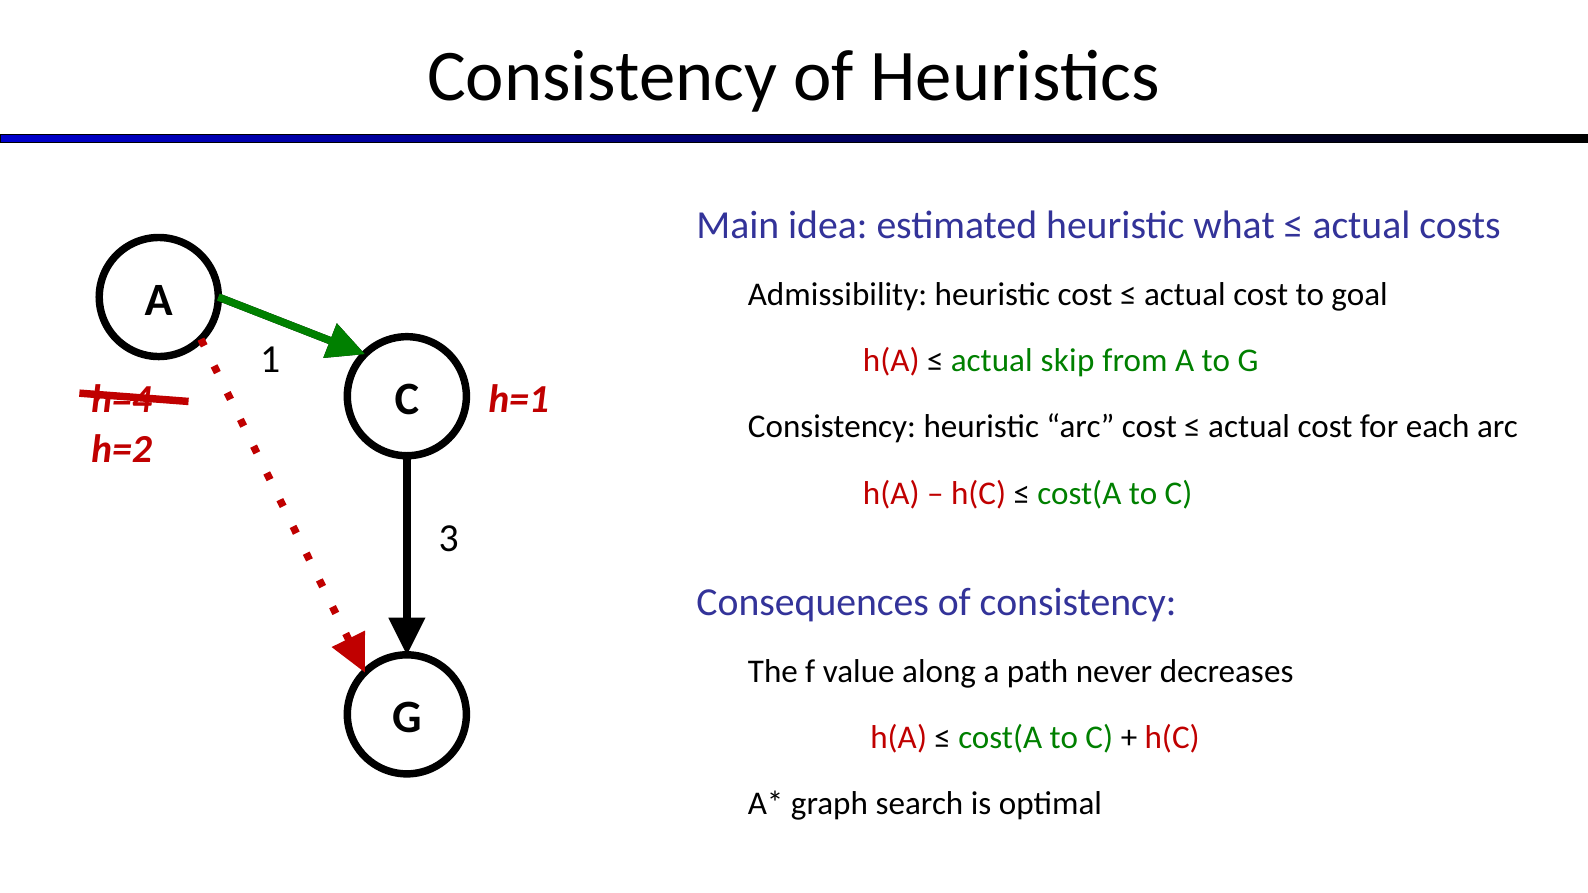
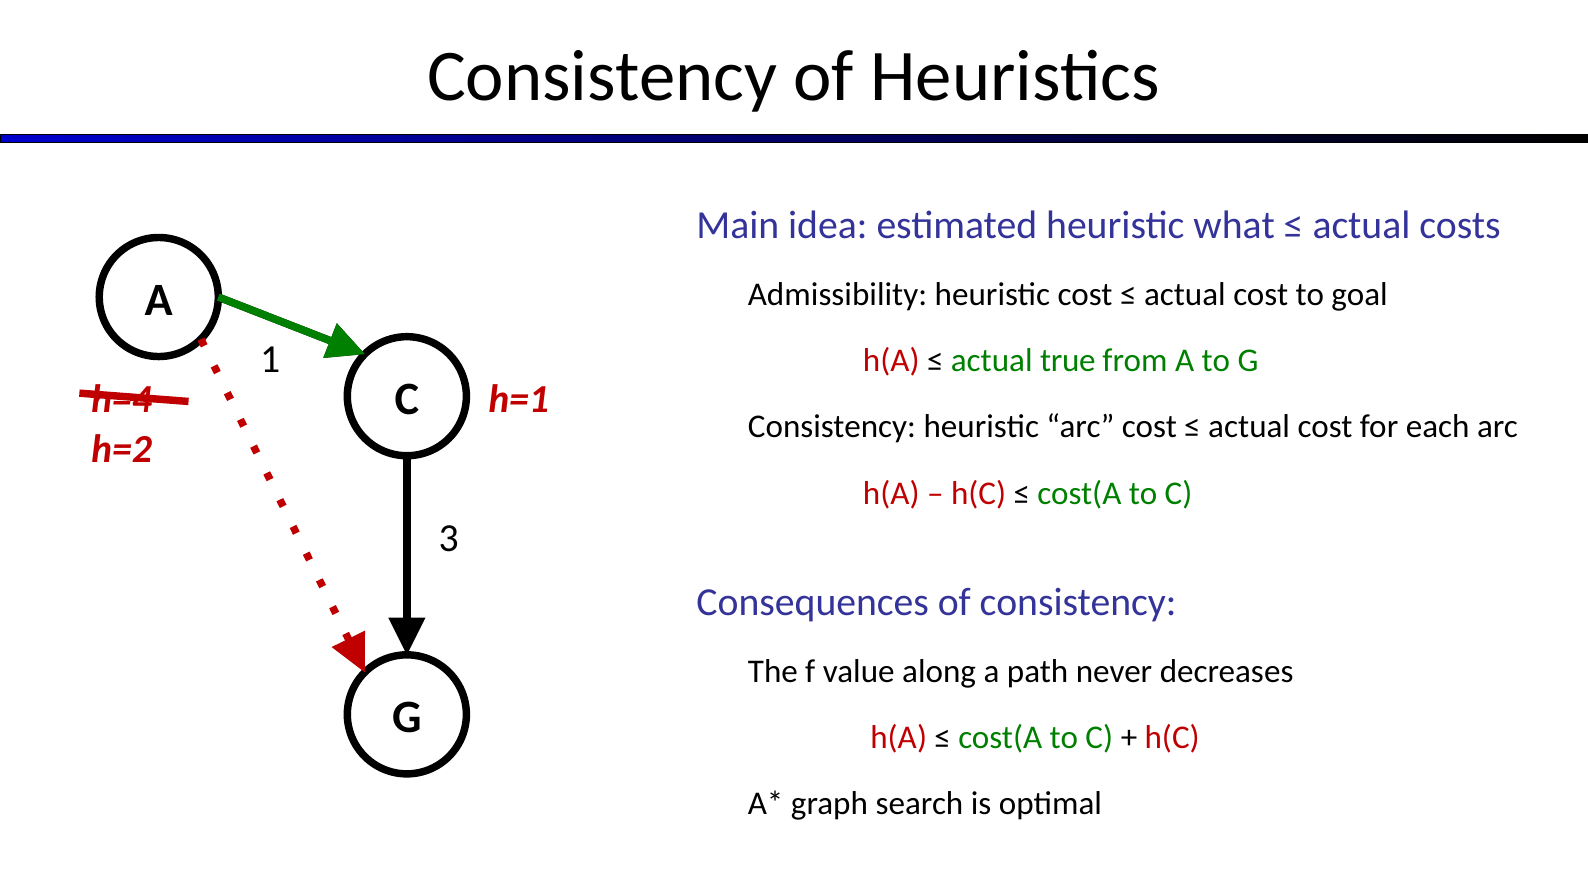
skip: skip -> true
